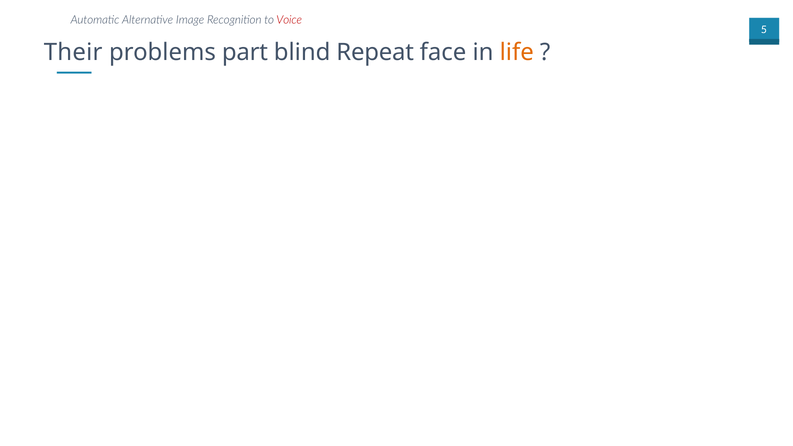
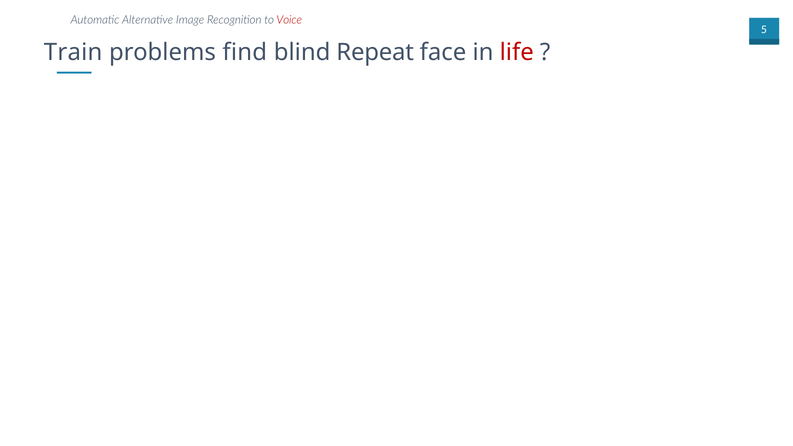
Their: Their -> Train
part: part -> find
life colour: orange -> red
